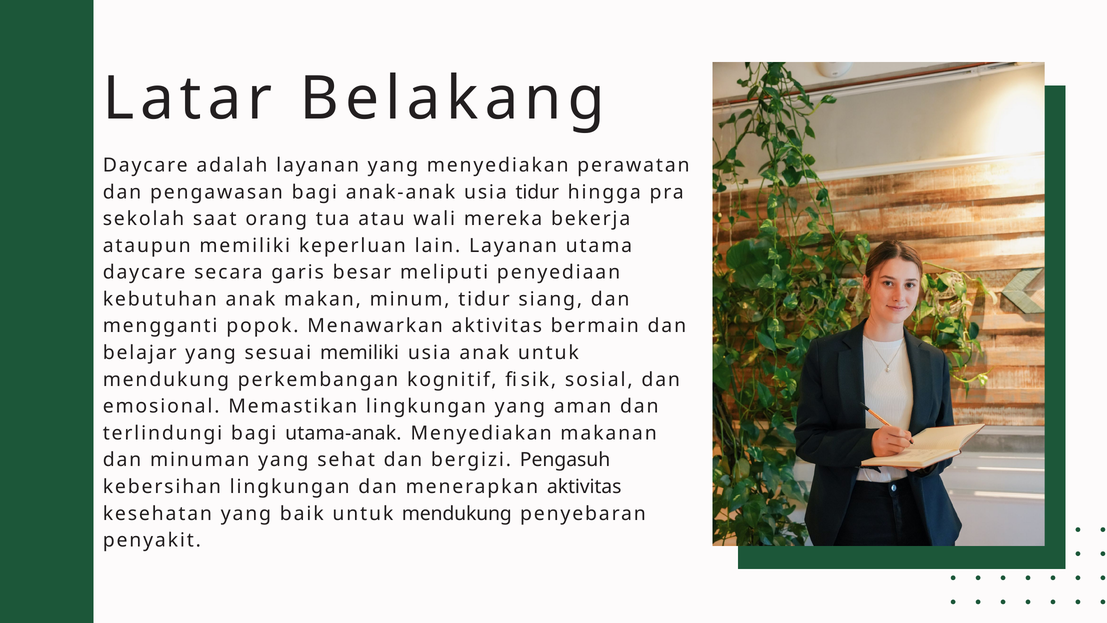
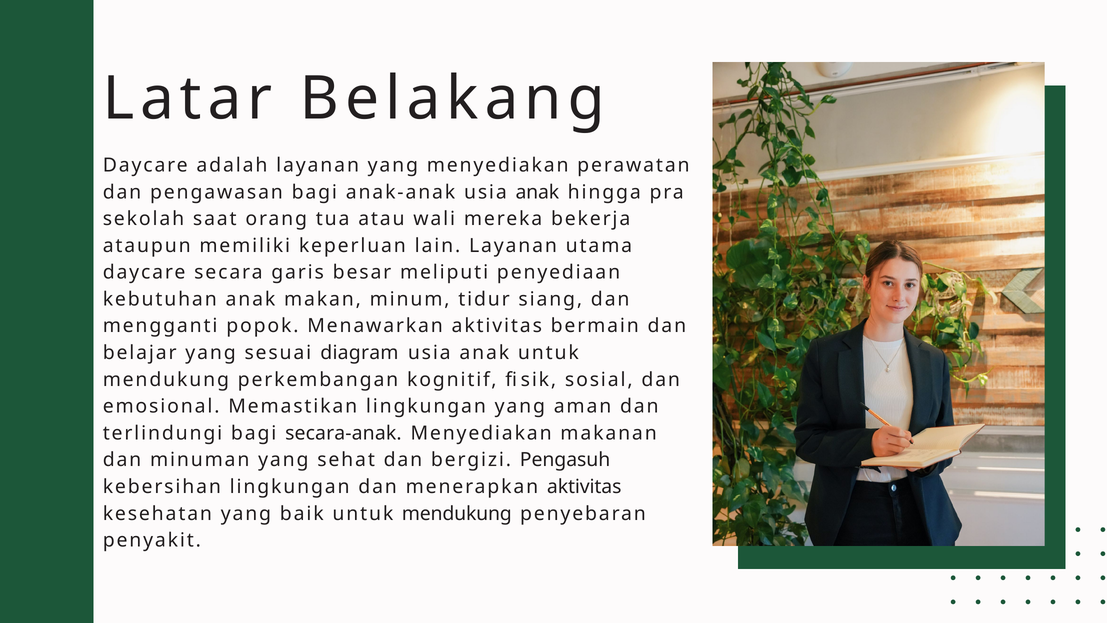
anak-anak usia tidur: tidur -> anak
sesuai memiliki: memiliki -> diagram
utama-anak: utama-anak -> secara-anak
